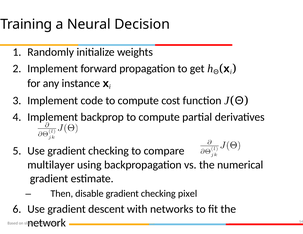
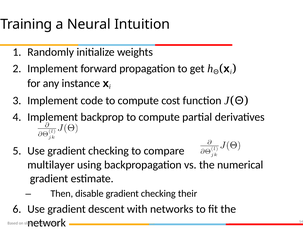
Decision: Decision -> Intuition
pixel: pixel -> their
